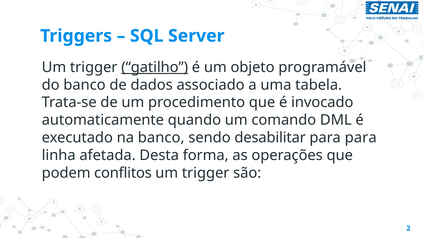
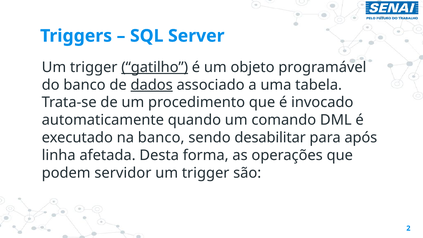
dados underline: none -> present
para para: para -> após
conflitos: conflitos -> servidor
